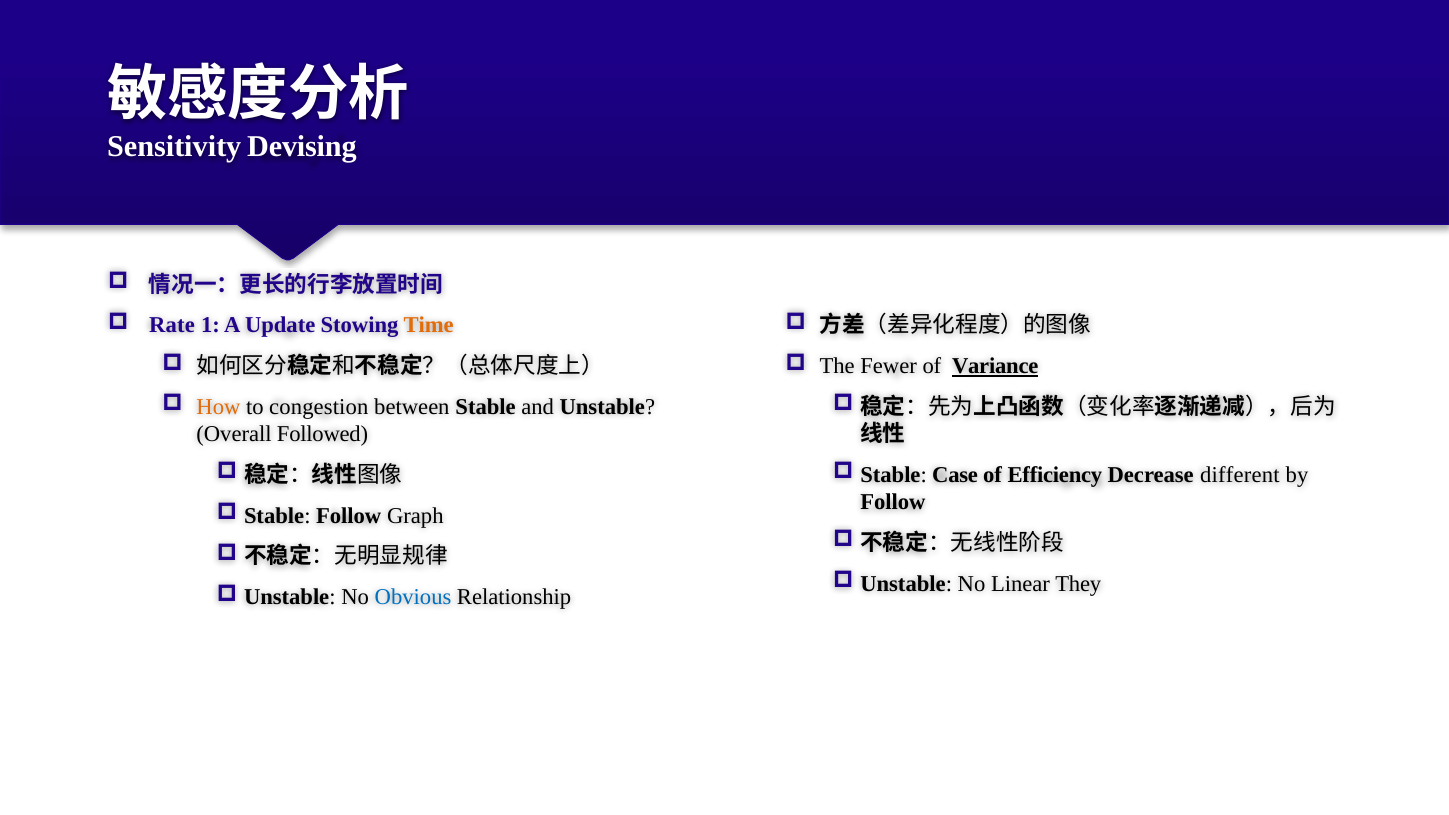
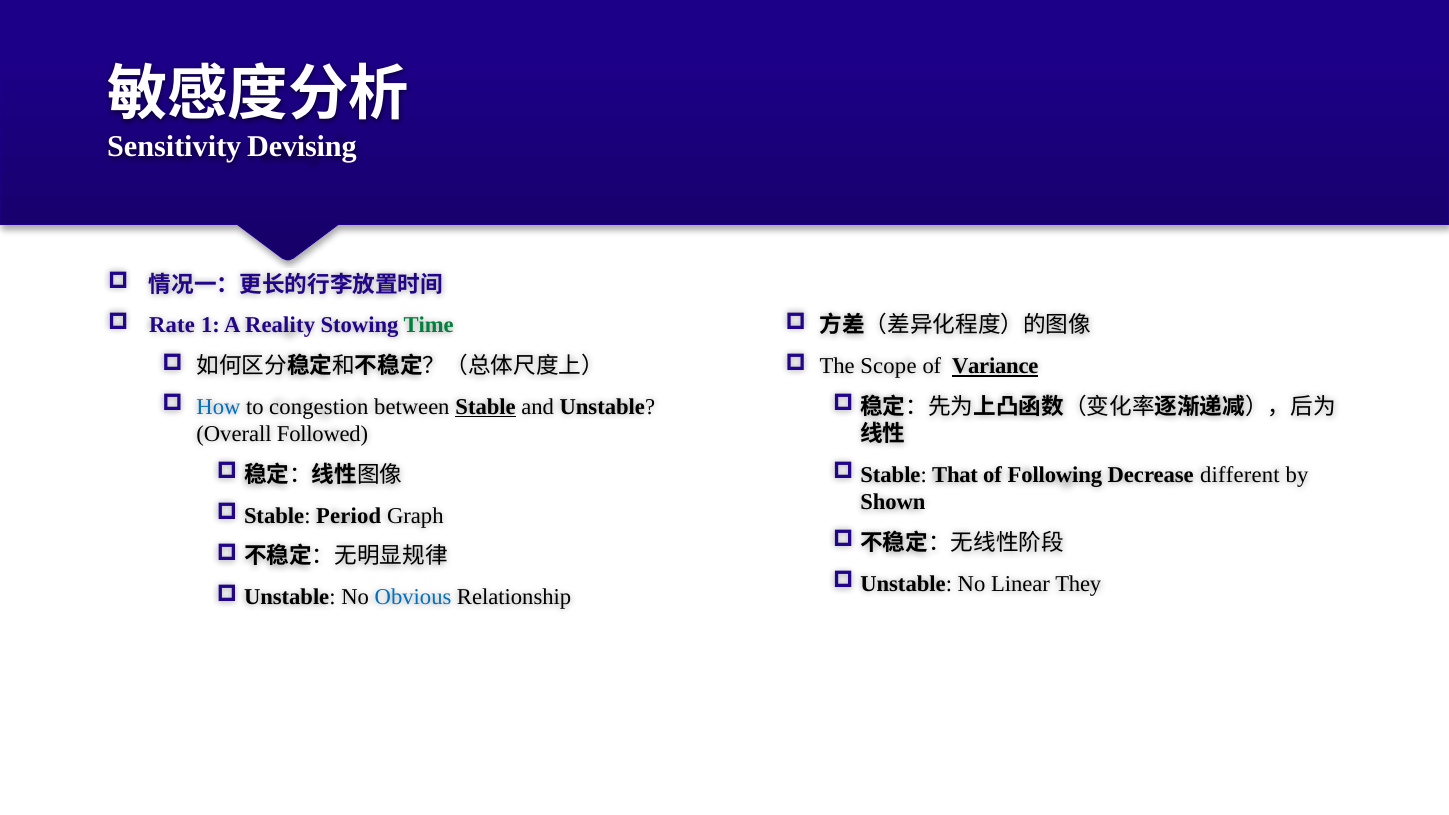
Update: Update -> Reality
Time colour: orange -> green
Fewer: Fewer -> Scope
How colour: orange -> blue
Stable at (486, 407) underline: none -> present
Case: Case -> That
Efficiency: Efficiency -> Following
Follow at (893, 502): Follow -> Shown
Stable Follow: Follow -> Period
